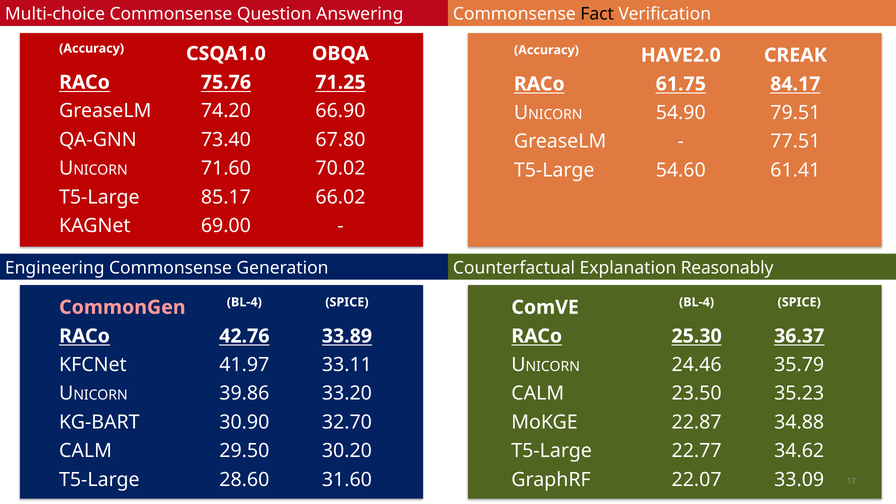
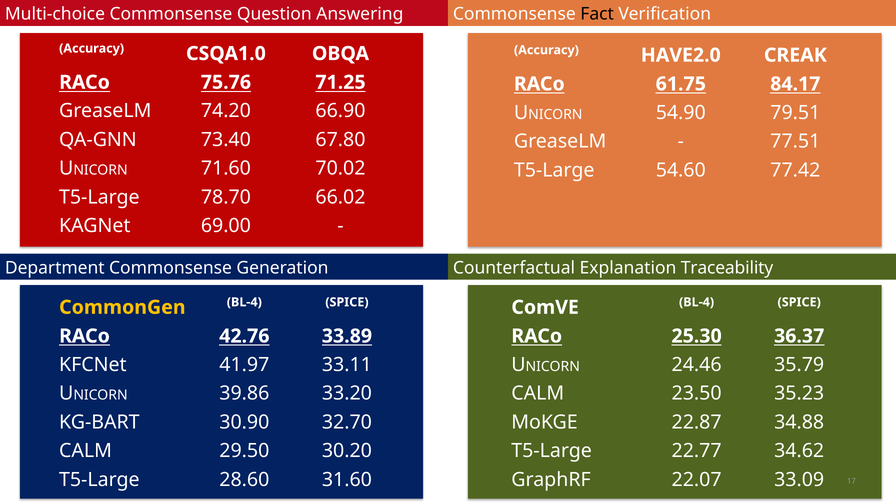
61.41: 61.41 -> 77.42
85.17: 85.17 -> 78.70
Engineering: Engineering -> Department
Reasonably: Reasonably -> Traceability
CommonGen colour: pink -> yellow
